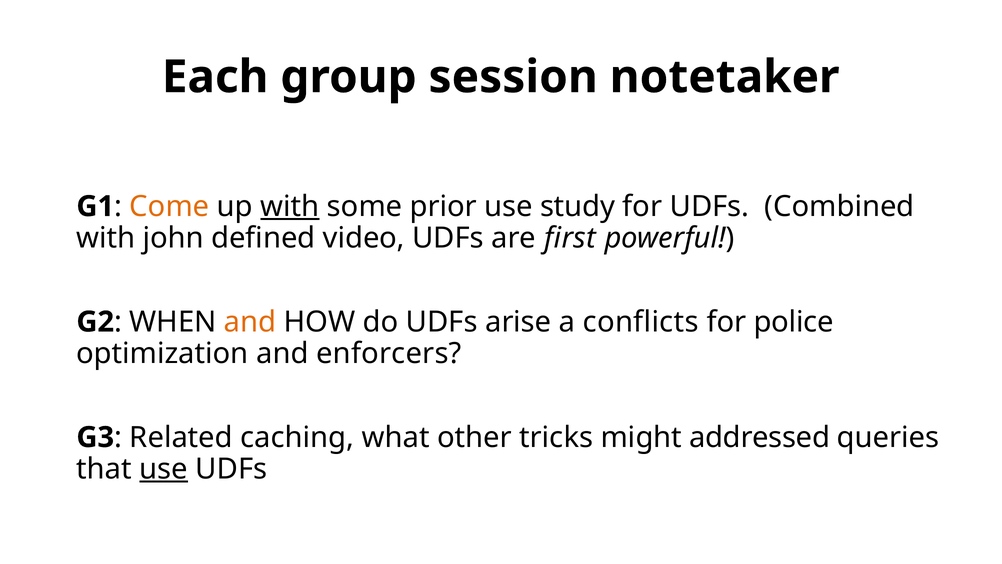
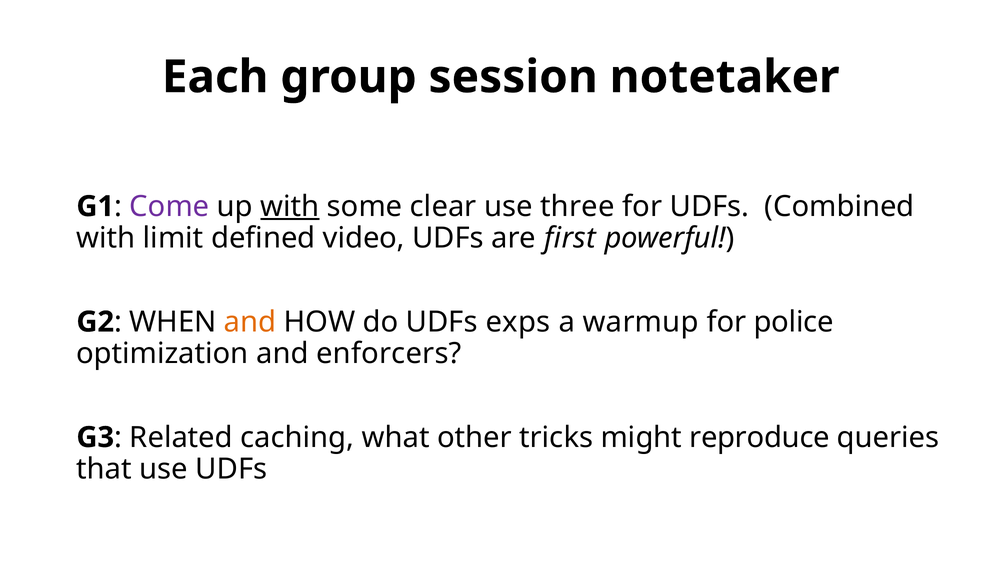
Come colour: orange -> purple
prior: prior -> clear
study: study -> three
john: john -> limit
arise: arise -> exps
conflicts: conflicts -> warmup
addressed: addressed -> reproduce
use at (164, 469) underline: present -> none
